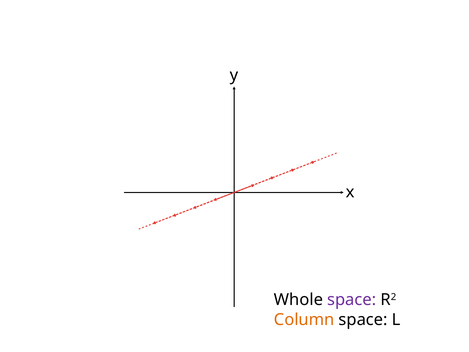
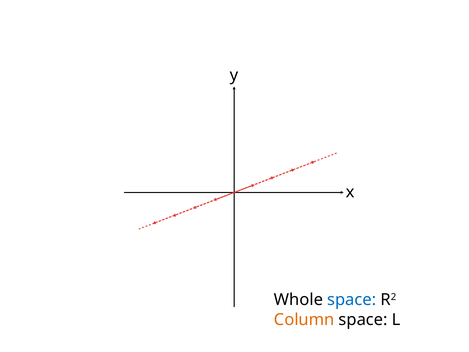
space at (352, 300) colour: purple -> blue
